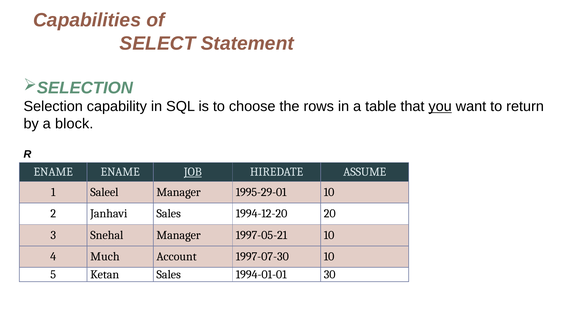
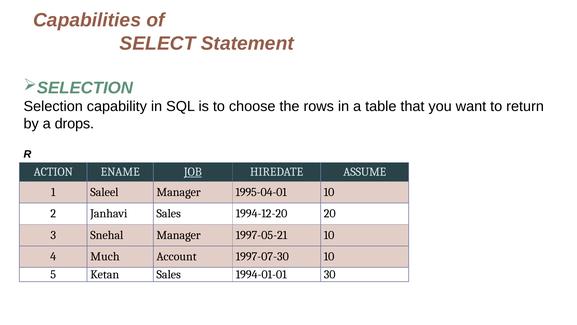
you underline: present -> none
block: block -> drops
ENAME at (53, 172): ENAME -> ACTION
1995-29-01: 1995-29-01 -> 1995-04-01
